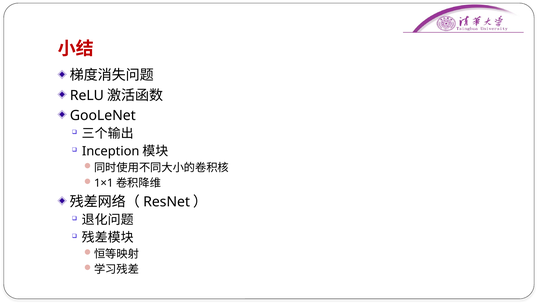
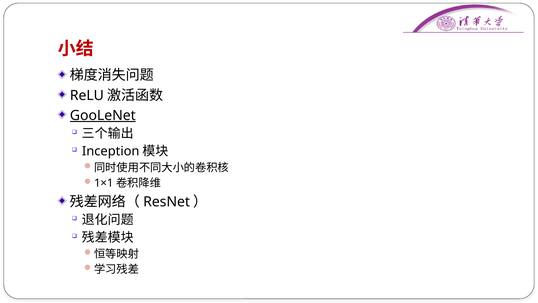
GooLeNet underline: none -> present
